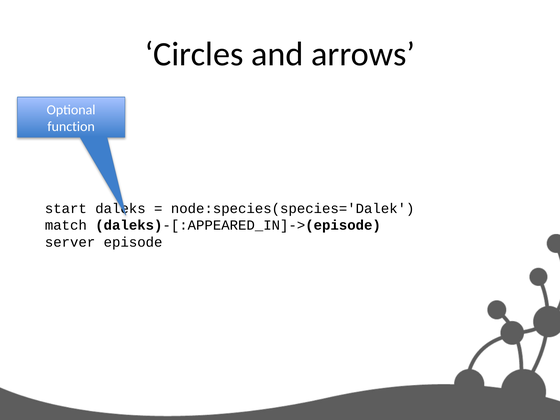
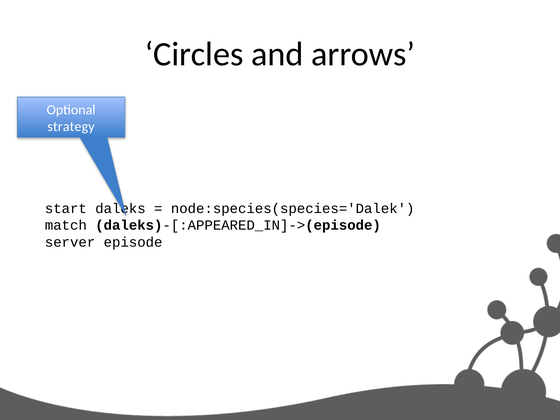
function: function -> strategy
